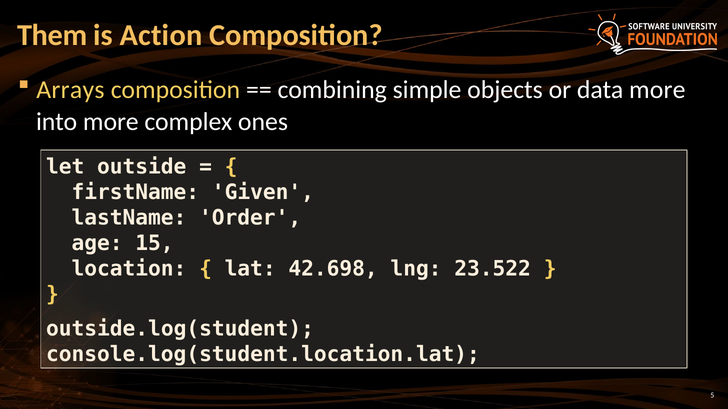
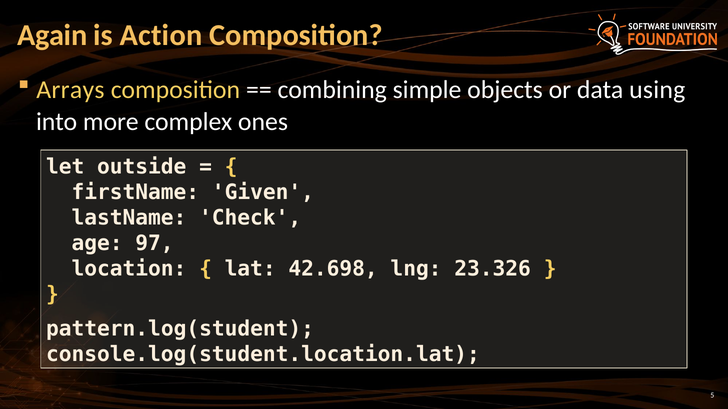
Them: Them -> Again
data more: more -> using
Order: Order -> Check
15: 15 -> 97
23.522: 23.522 -> 23.326
outside.log(student: outside.log(student -> pattern.log(student
